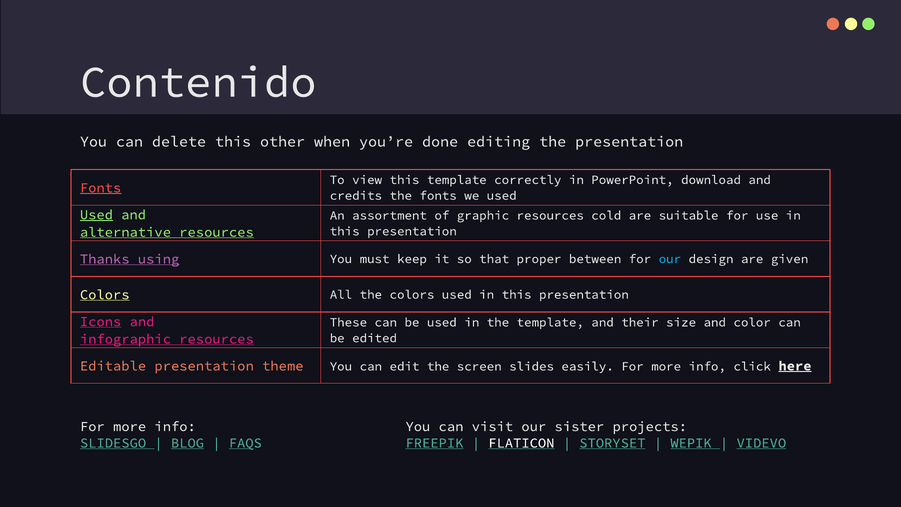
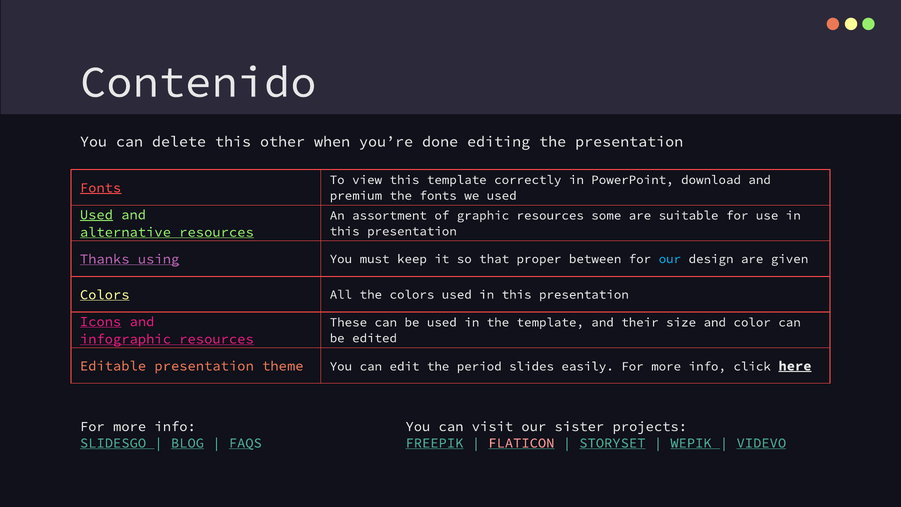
credits: credits -> premium
cold: cold -> some
screen: screen -> period
FLATICON colour: white -> pink
